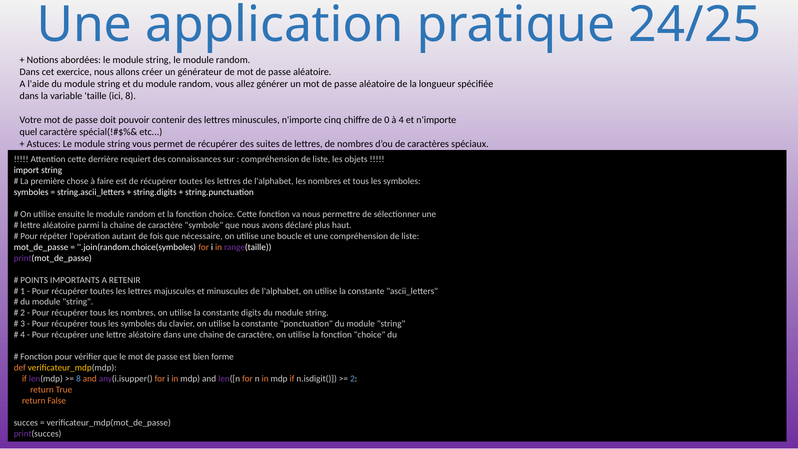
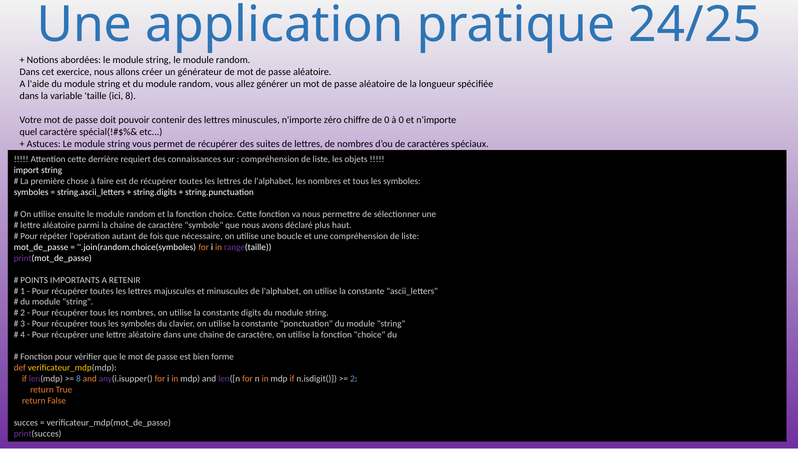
cinq: cinq -> zéro
à 4: 4 -> 0
